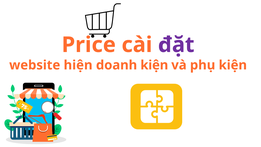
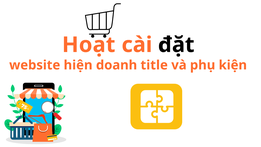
Price: Price -> Hoạt
đặt colour: purple -> black
doanh kiện: kiện -> title
